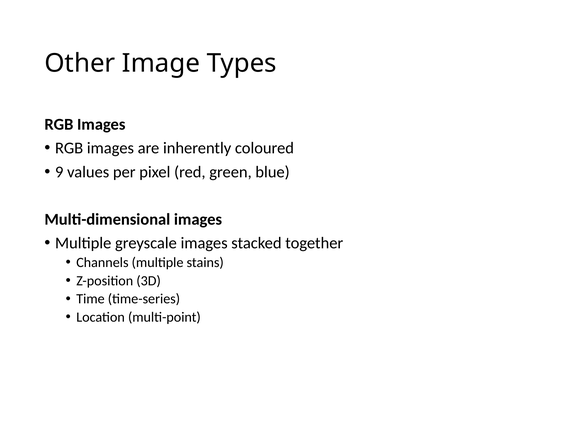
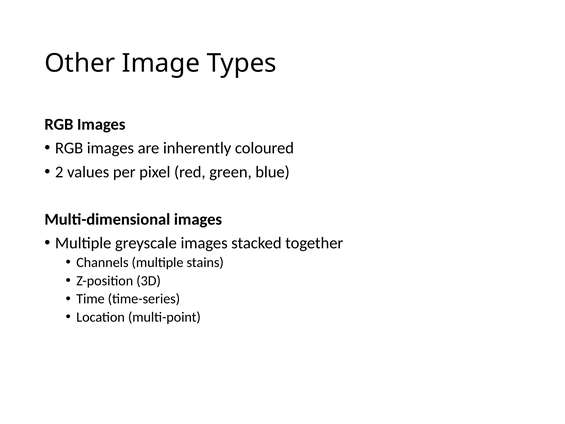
9: 9 -> 2
